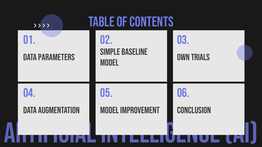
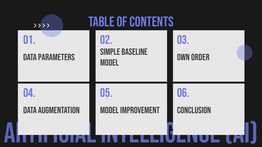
trials: trials -> order
